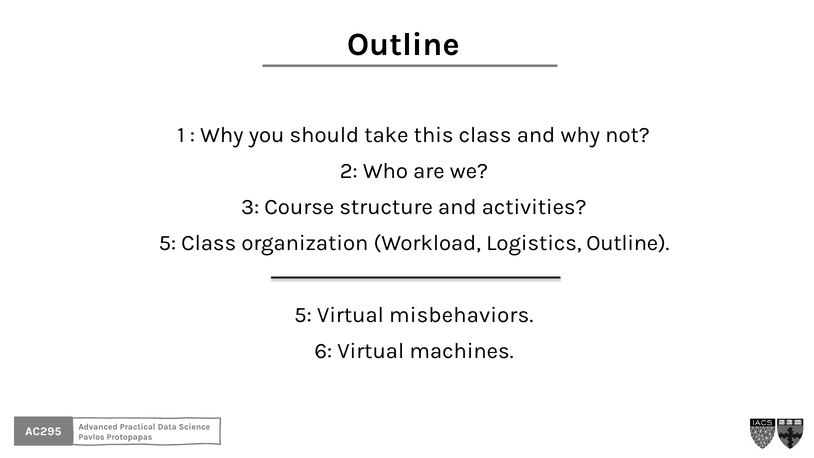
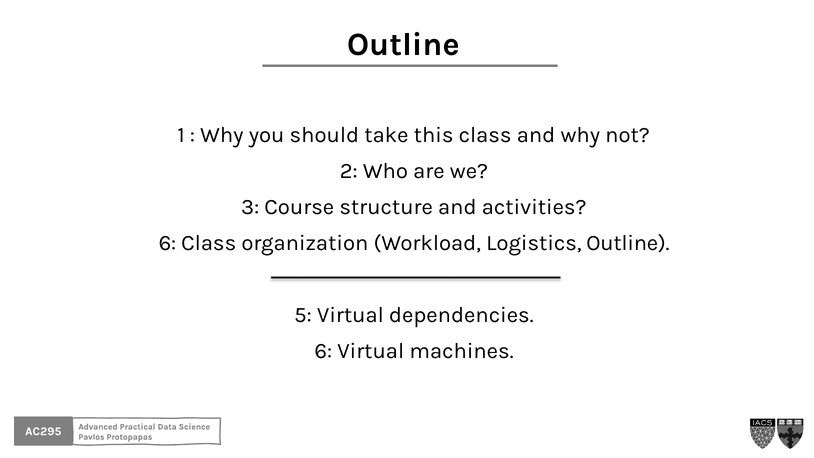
5 at (167, 243): 5 -> 6
misbehaviors: misbehaviors -> dependencies
